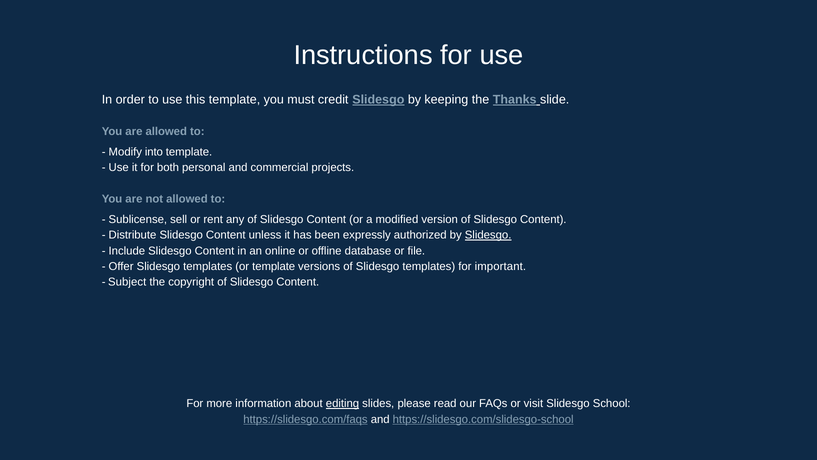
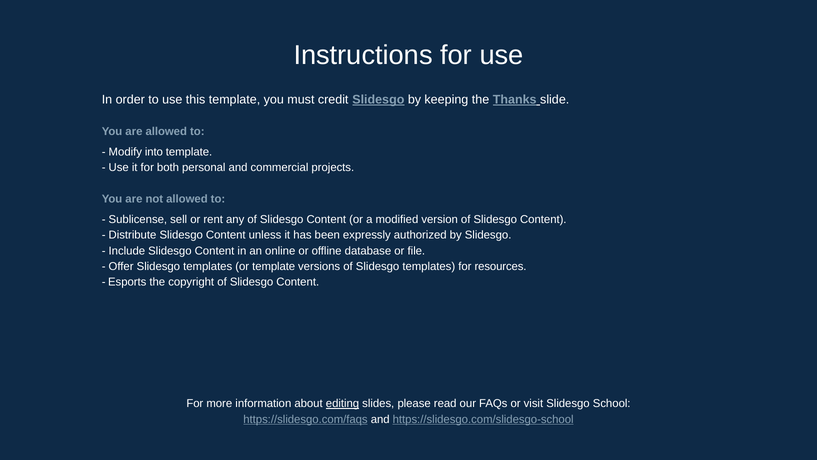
Slidesgo at (488, 235) underline: present -> none
important: important -> resources
Subject: Subject -> Esports
